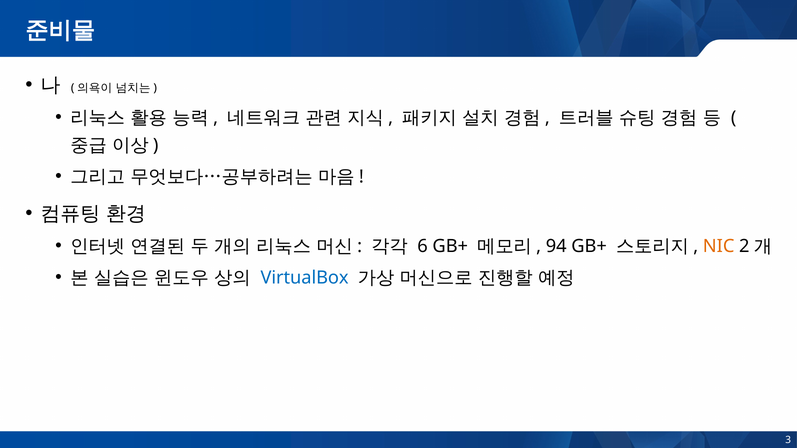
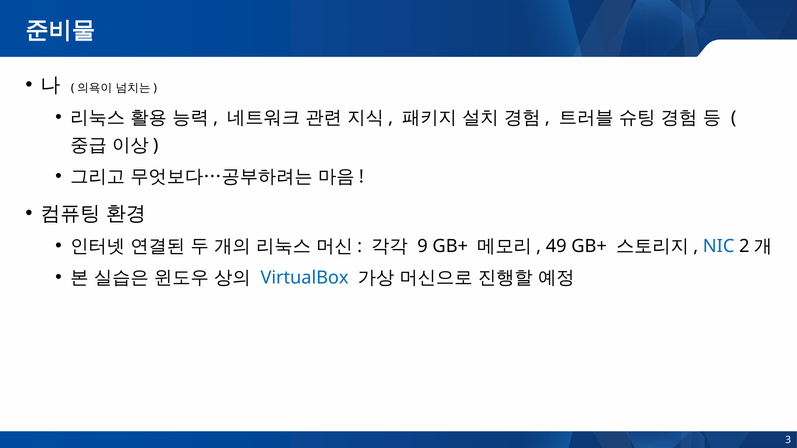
6: 6 -> 9
94: 94 -> 49
NIC colour: orange -> blue
